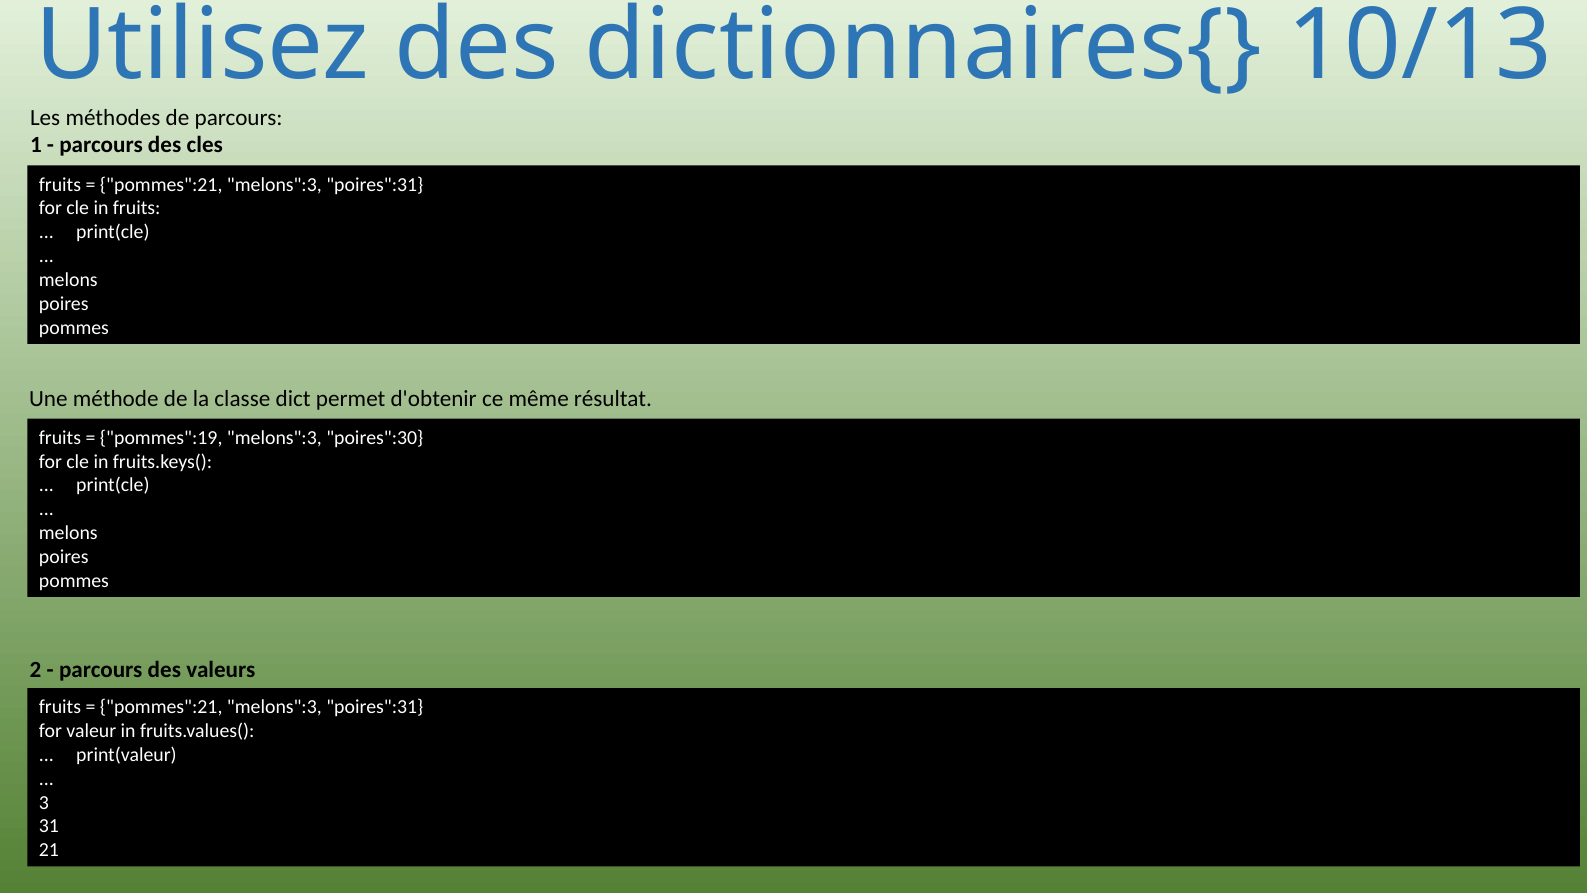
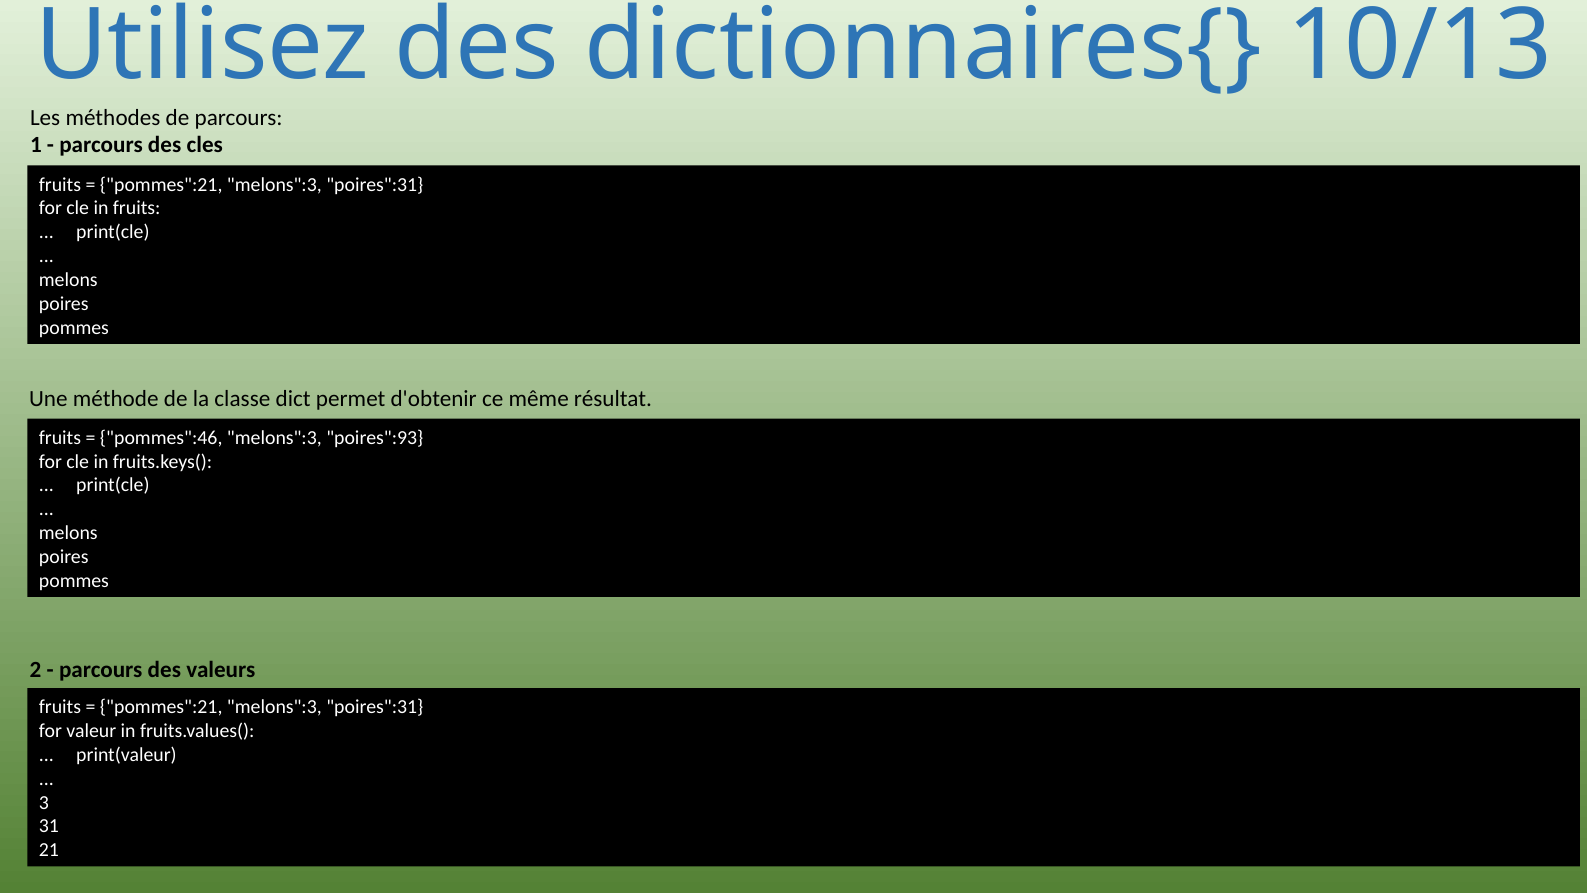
pommes":19: pommes":19 -> pommes":46
poires":30: poires":30 -> poires":93
